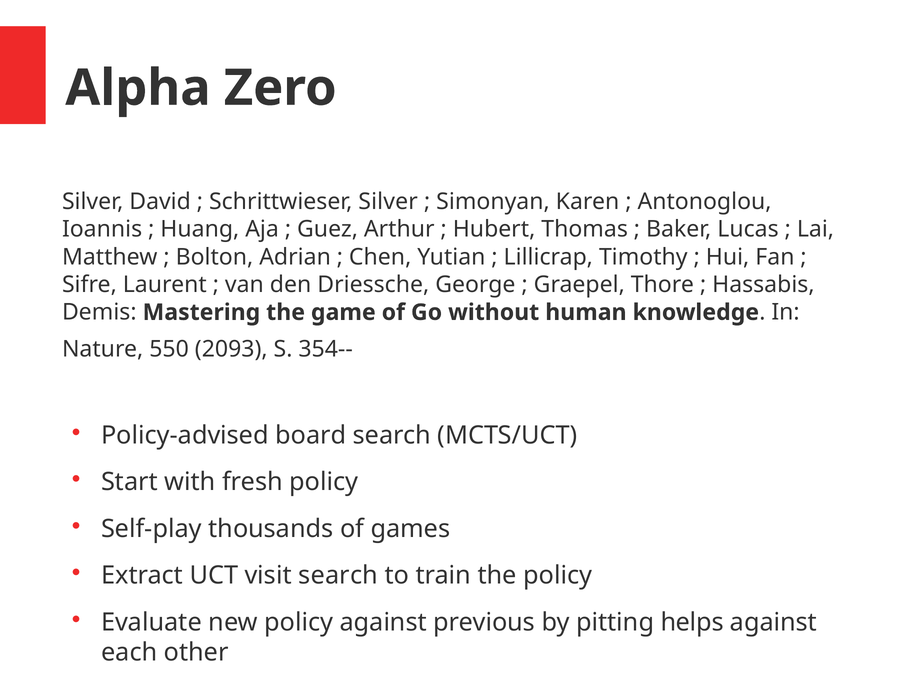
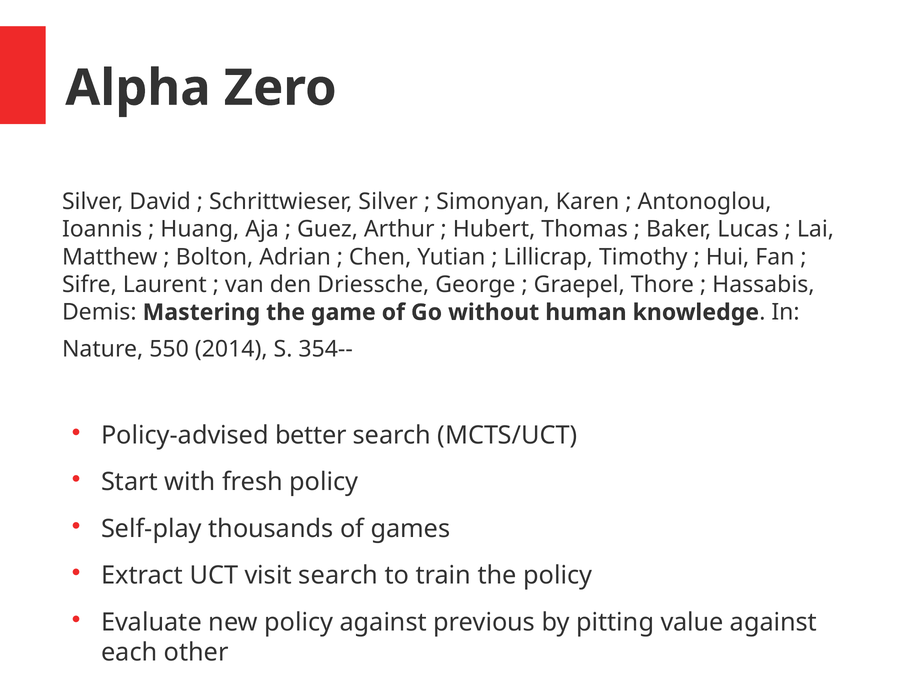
2093: 2093 -> 2014
board: board -> better
helps: helps -> value
